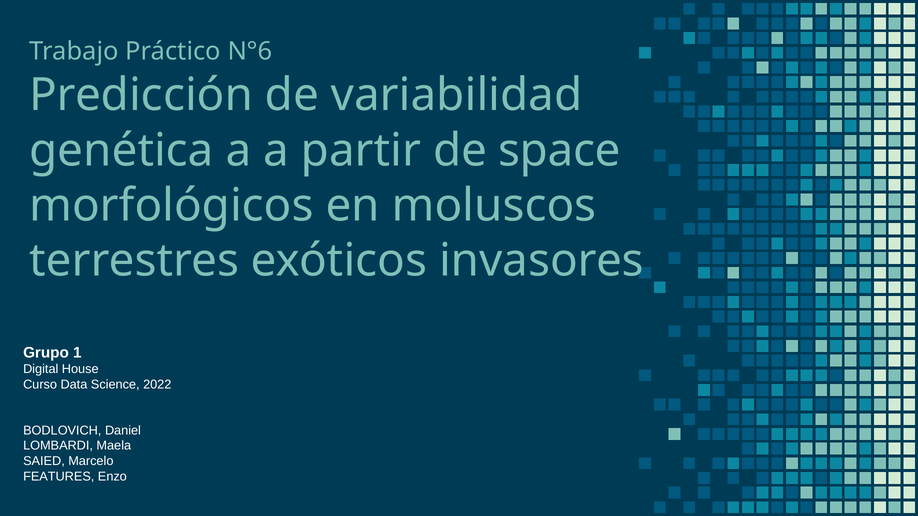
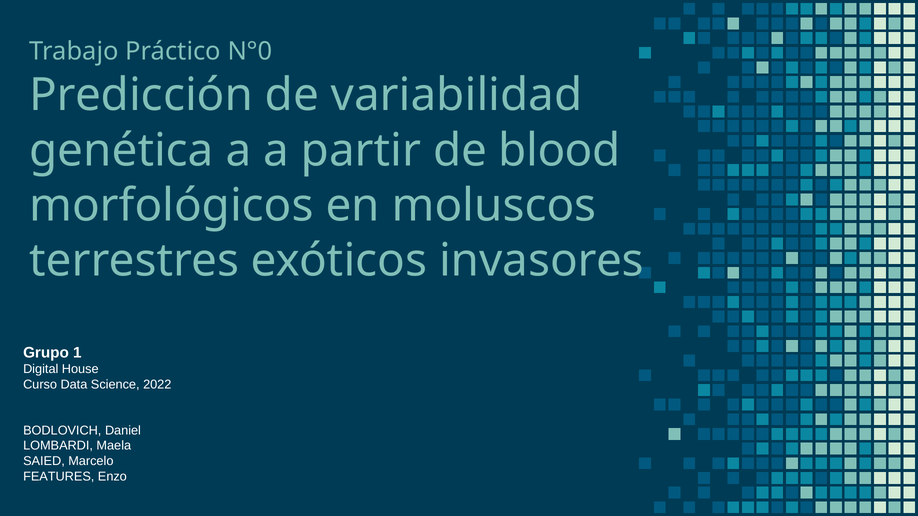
N°6: N°6 -> N°0
space: space -> blood
